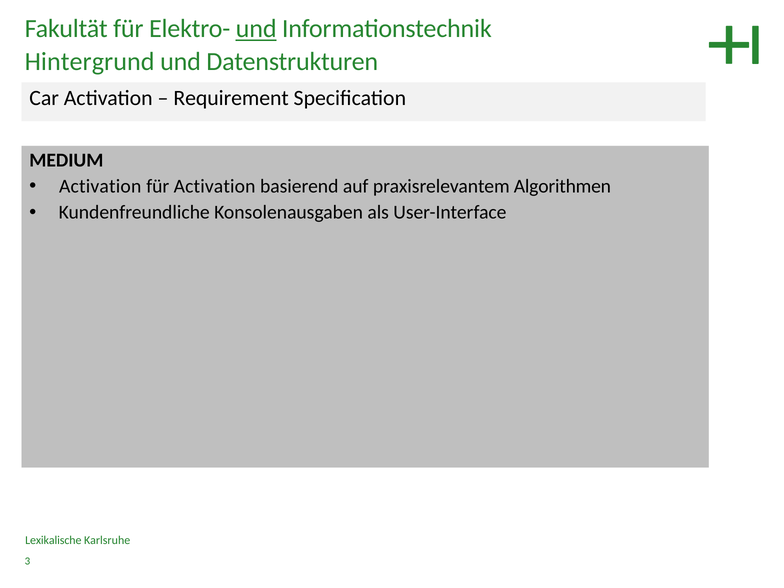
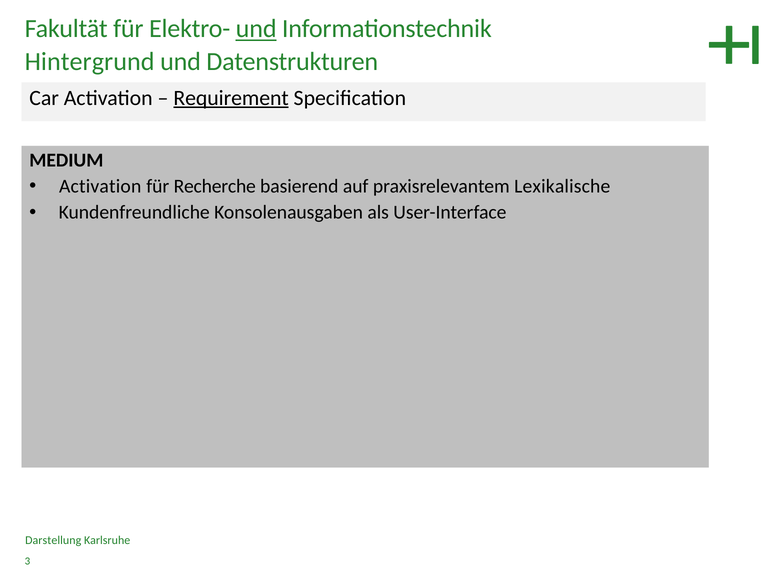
Requirement underline: none -> present
für Activation: Activation -> Recherche
Algorithmen: Algorithmen -> Lexikalische
Lexikalische: Lexikalische -> Darstellung
